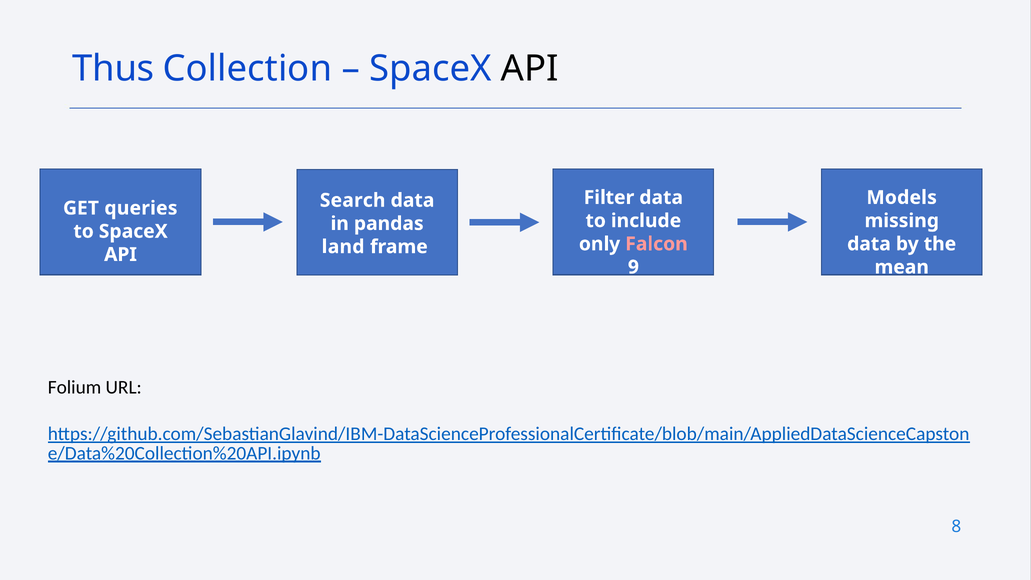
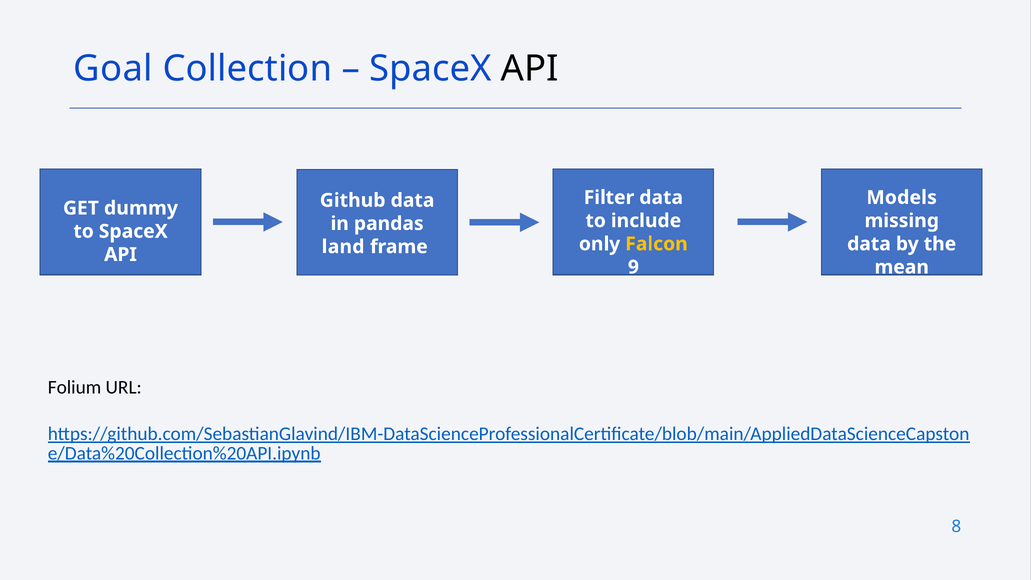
Thus: Thus -> Goal
Search: Search -> Github
queries: queries -> dummy
Falcon colour: pink -> yellow
